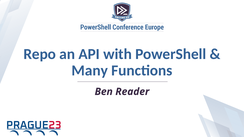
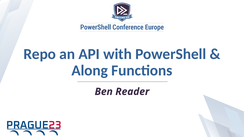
Many: Many -> Along
